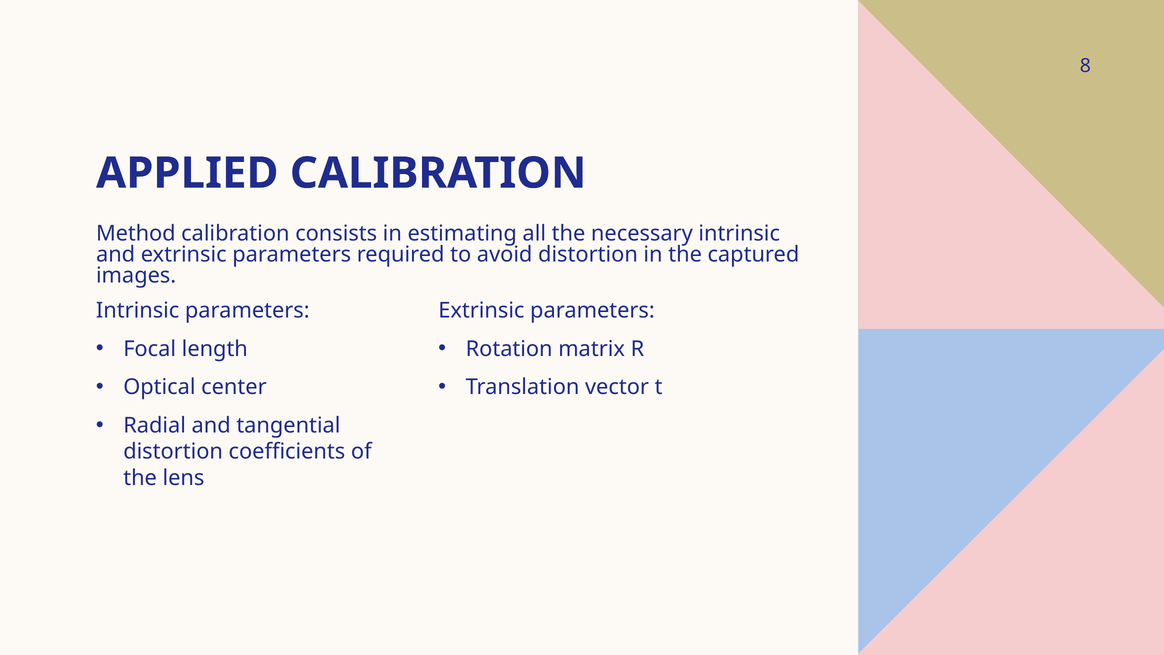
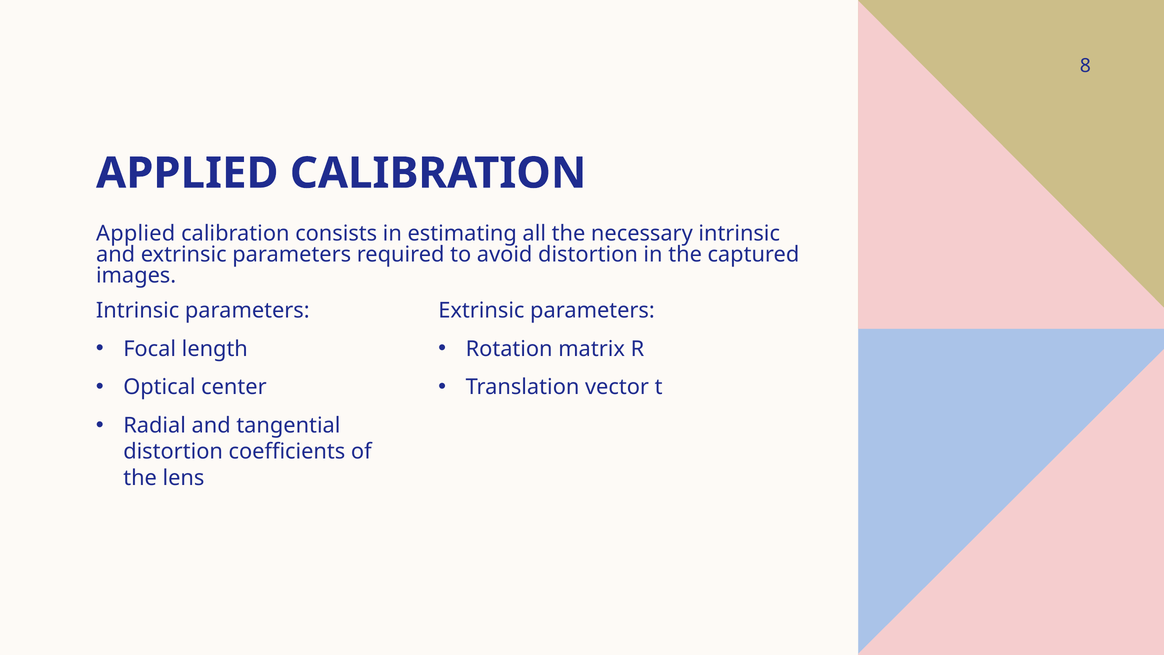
Method at (136, 234): Method -> Applied
